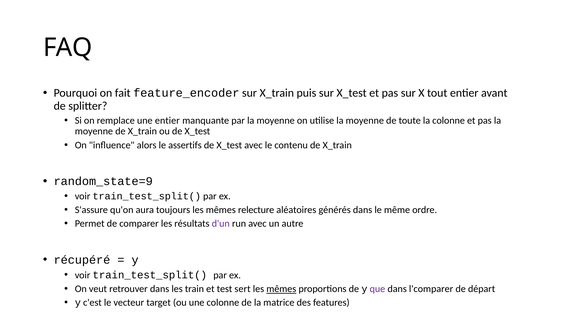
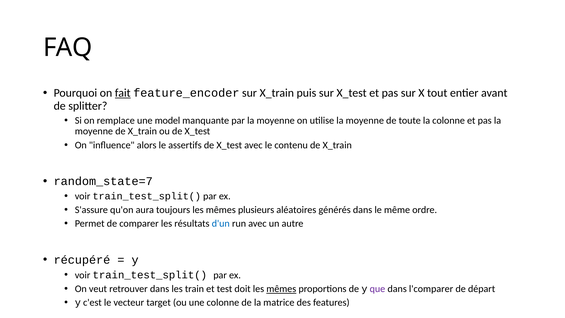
fait underline: none -> present
une entier: entier -> model
random_state=9: random_state=9 -> random_state=7
relecture: relecture -> plusieurs
d'un colour: purple -> blue
sert: sert -> doit
